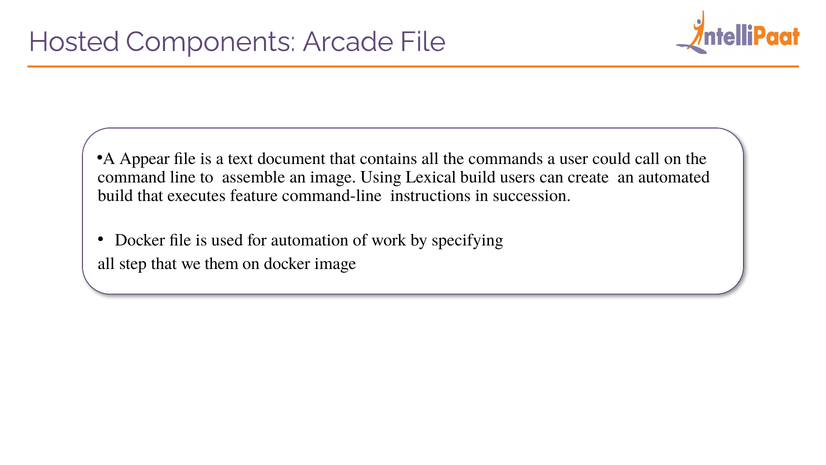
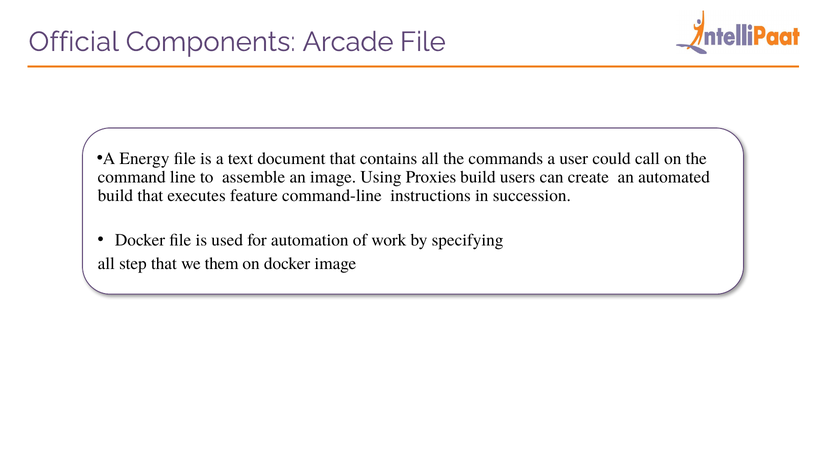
Hosted: Hosted -> Official
Appear: Appear -> Energy
Lexical: Lexical -> Proxies
